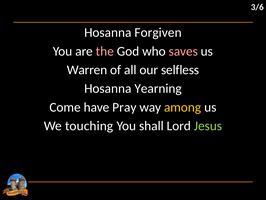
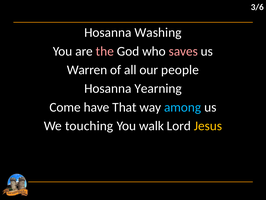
Forgiven: Forgiven -> Washing
selfless: selfless -> people
Pray: Pray -> That
among colour: yellow -> light blue
shall: shall -> walk
Jesus colour: light green -> yellow
